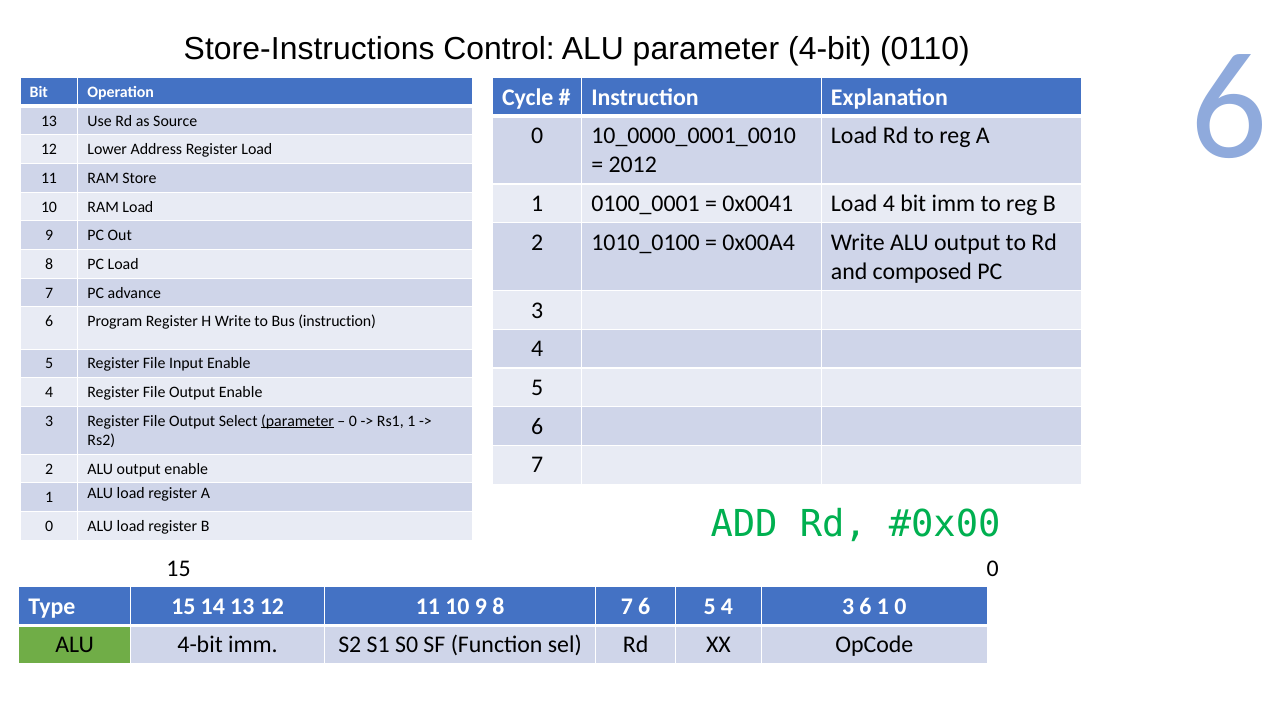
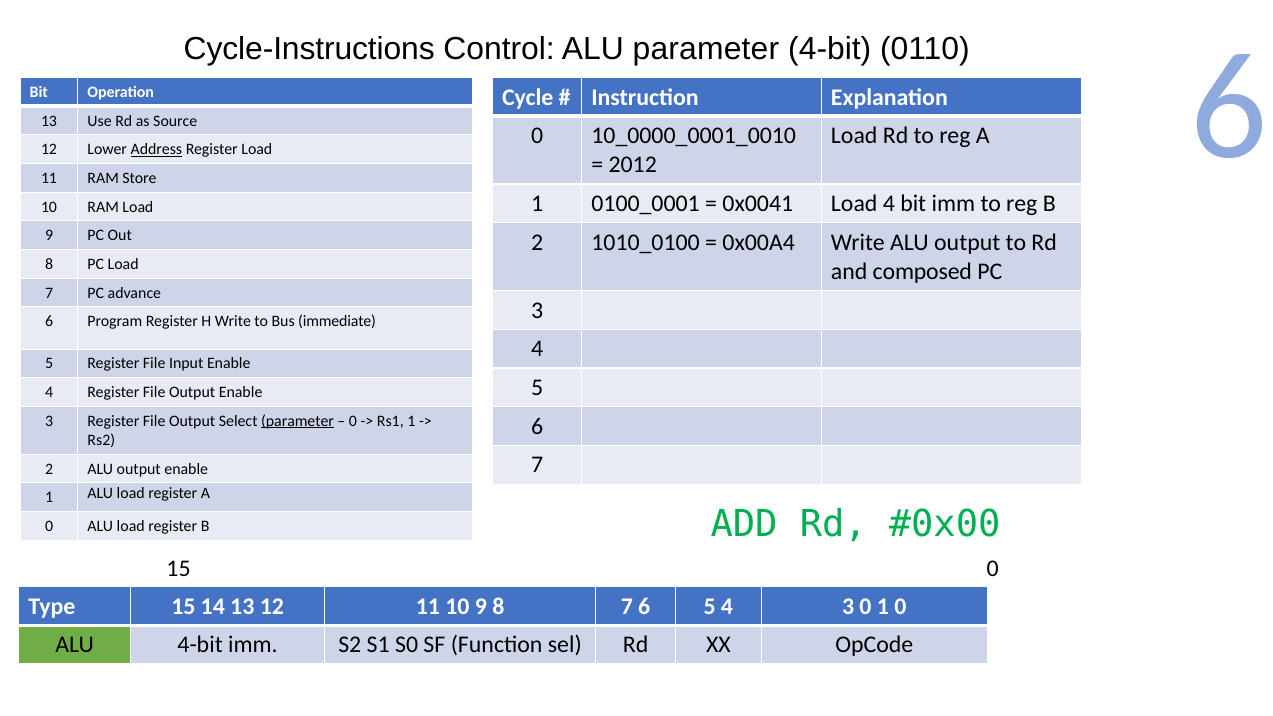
Store-Instructions: Store-Instructions -> Cycle-Instructions
Address underline: none -> present
Bus instruction: instruction -> immediate
3 6: 6 -> 0
